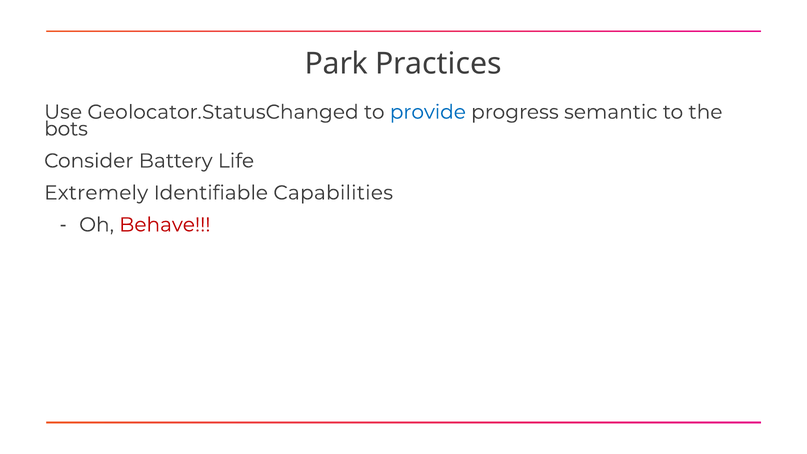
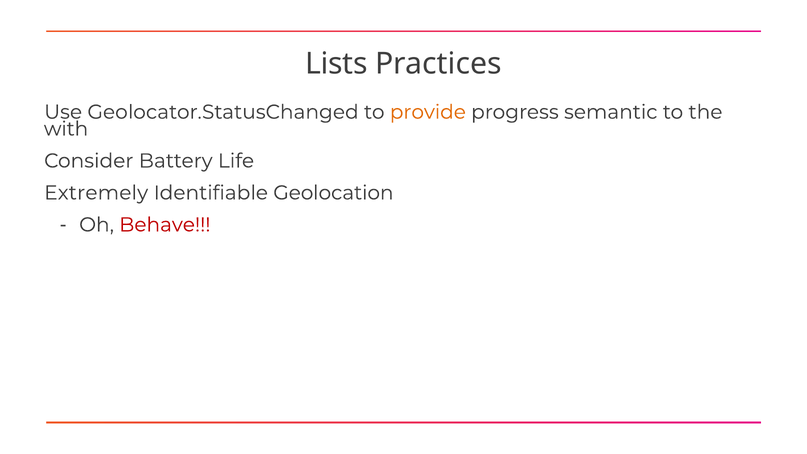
Park: Park -> Lists
provide colour: blue -> orange
bots: bots -> with
Capabilities: Capabilities -> Geolocation
